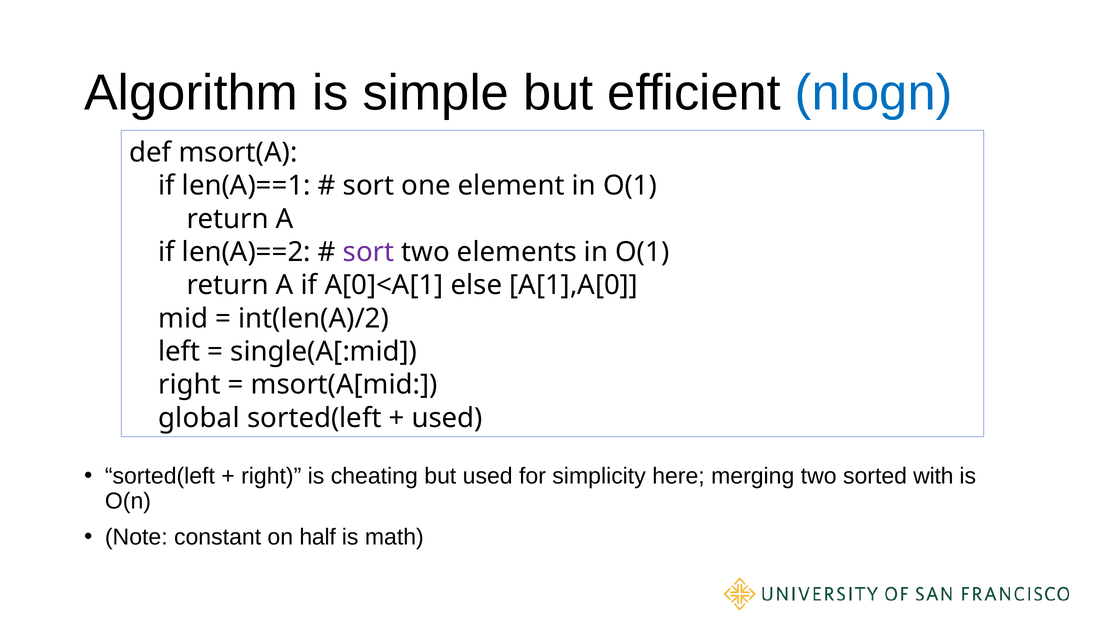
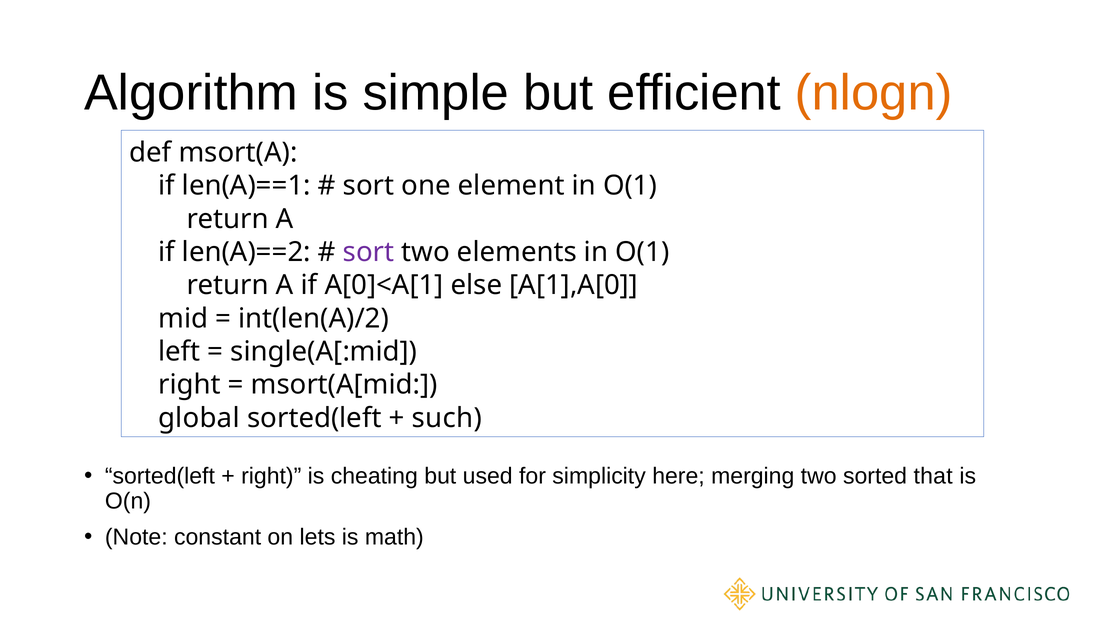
nlogn colour: blue -> orange
used at (447, 418): used -> such
with: with -> that
half: half -> lets
